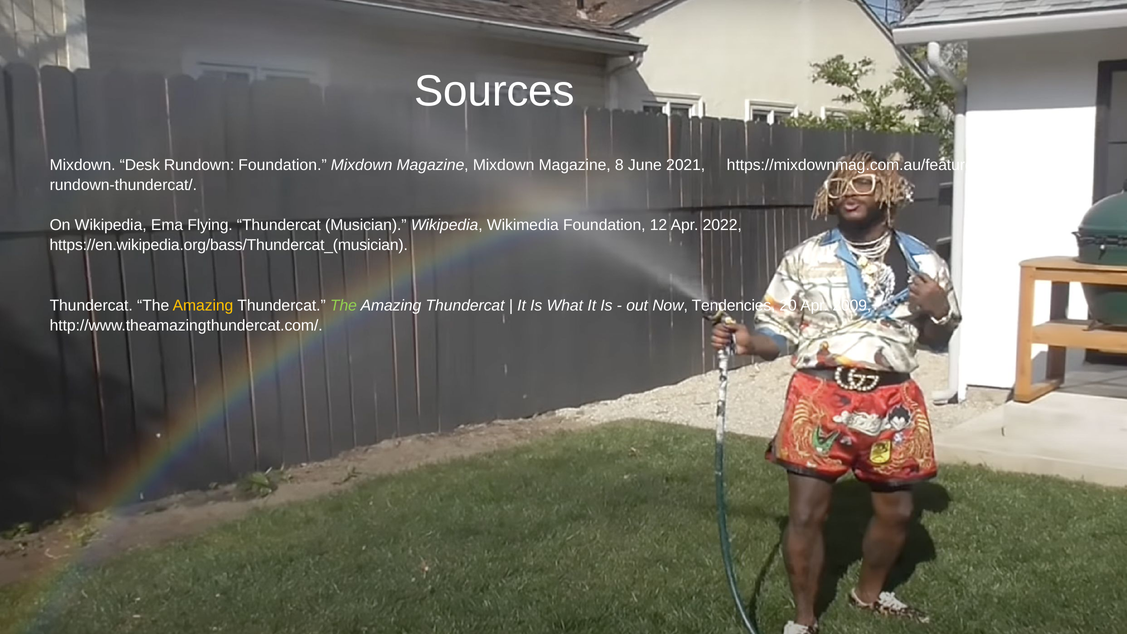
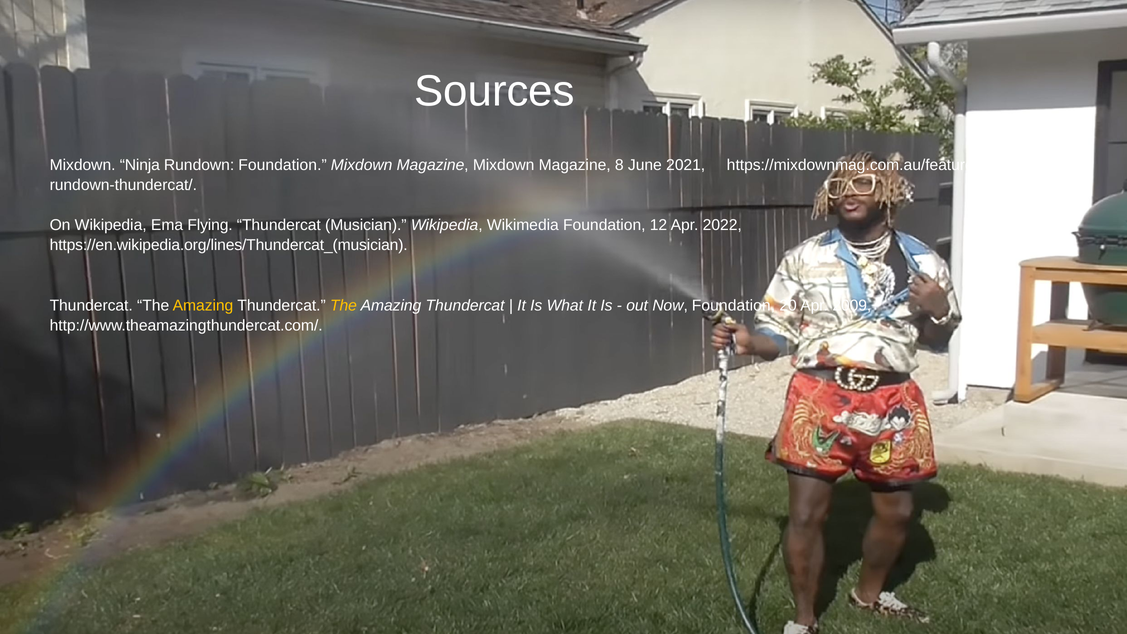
Desk: Desk -> Ninja
https://en.wikipedia.org/bass/Thundercat_(musician: https://en.wikipedia.org/bass/Thundercat_(musician -> https://en.wikipedia.org/lines/Thundercat_(musician
The at (344, 306) colour: light green -> yellow
Now Tendencies: Tendencies -> Foundation
